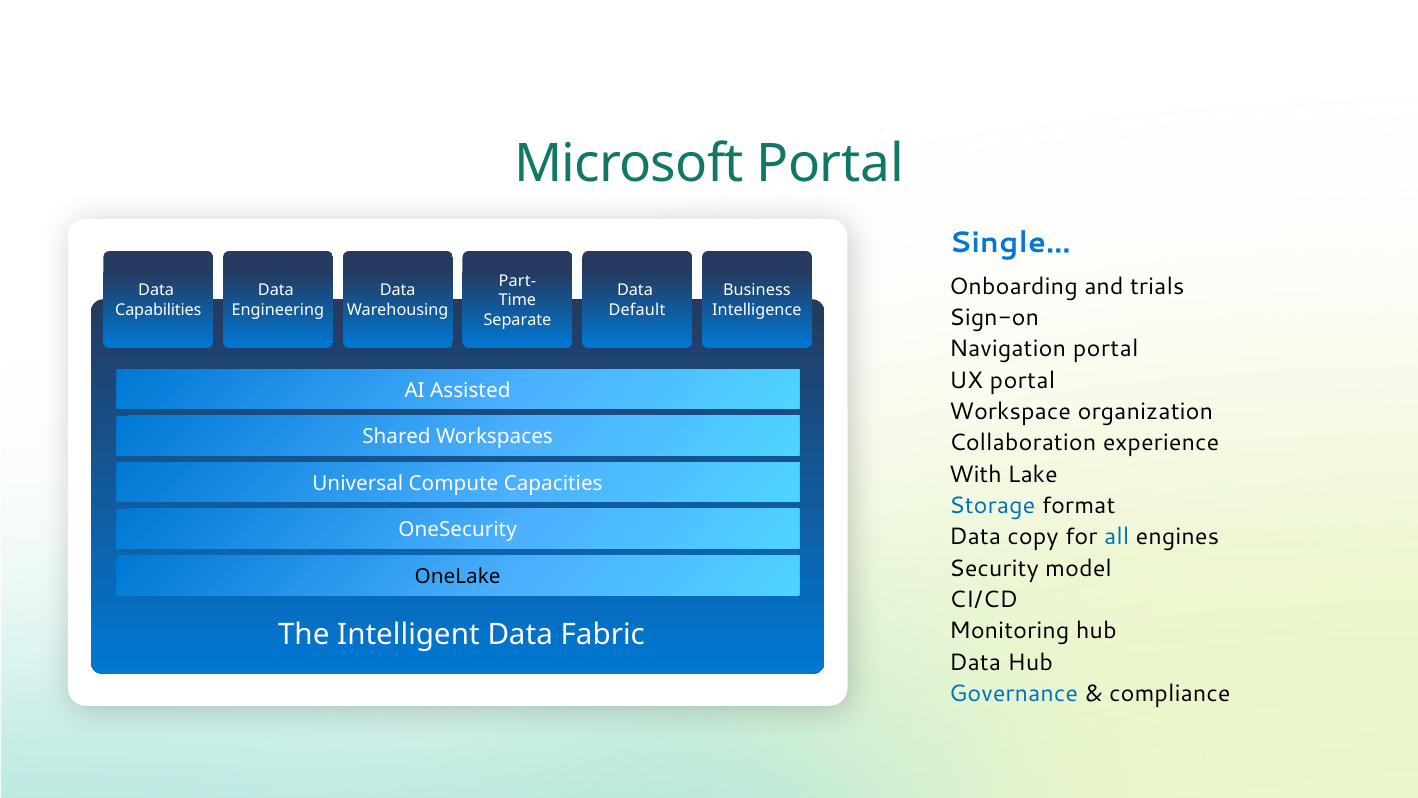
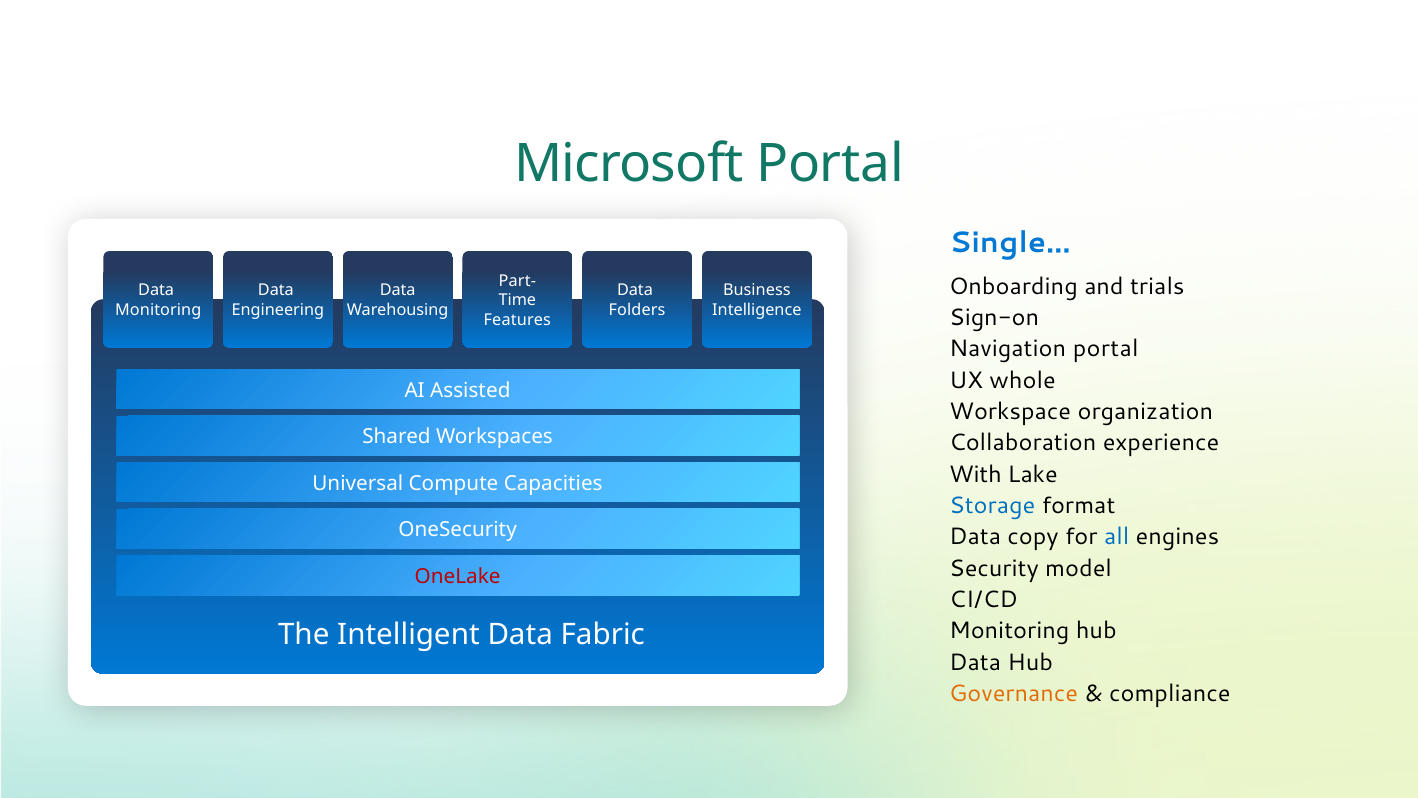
Capabilities at (158, 310): Capabilities -> Monitoring
Default: Default -> Folders
Separate: Separate -> Features
UX portal: portal -> whole
OneLake colour: black -> red
Governance colour: blue -> orange
